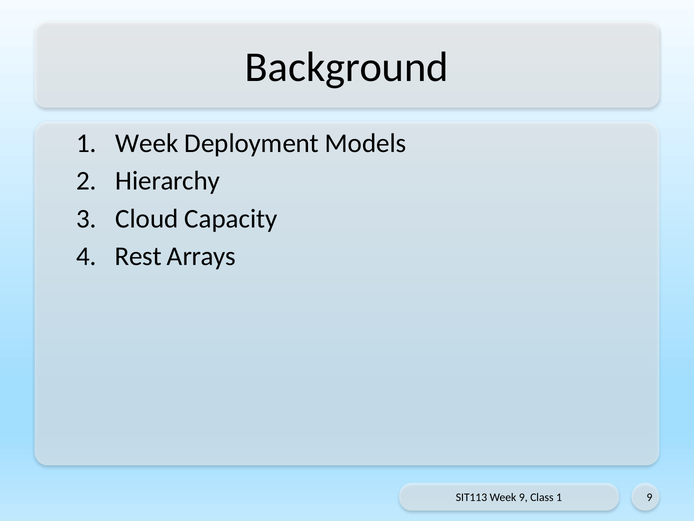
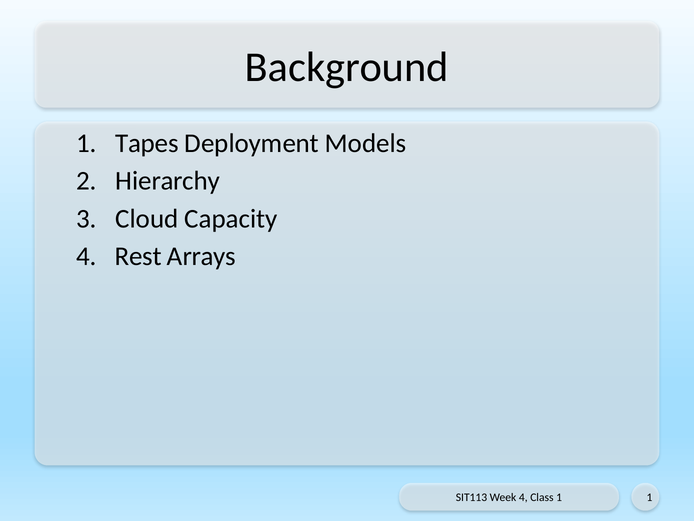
1 Week: Week -> Tapes
Week 9: 9 -> 4
Class 1 9: 9 -> 1
